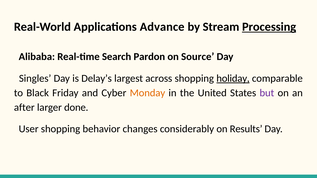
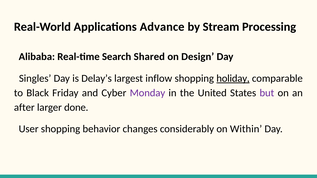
Processing underline: present -> none
Pardon: Pardon -> Shared
Source: Source -> Design
across: across -> inflow
Monday colour: orange -> purple
Results: Results -> Within
